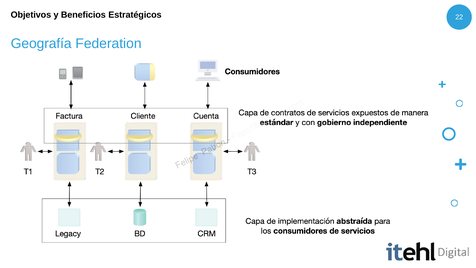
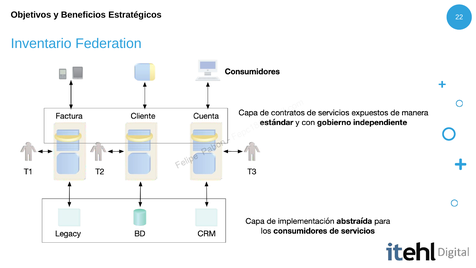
Geografía: Geografía -> Inventario
